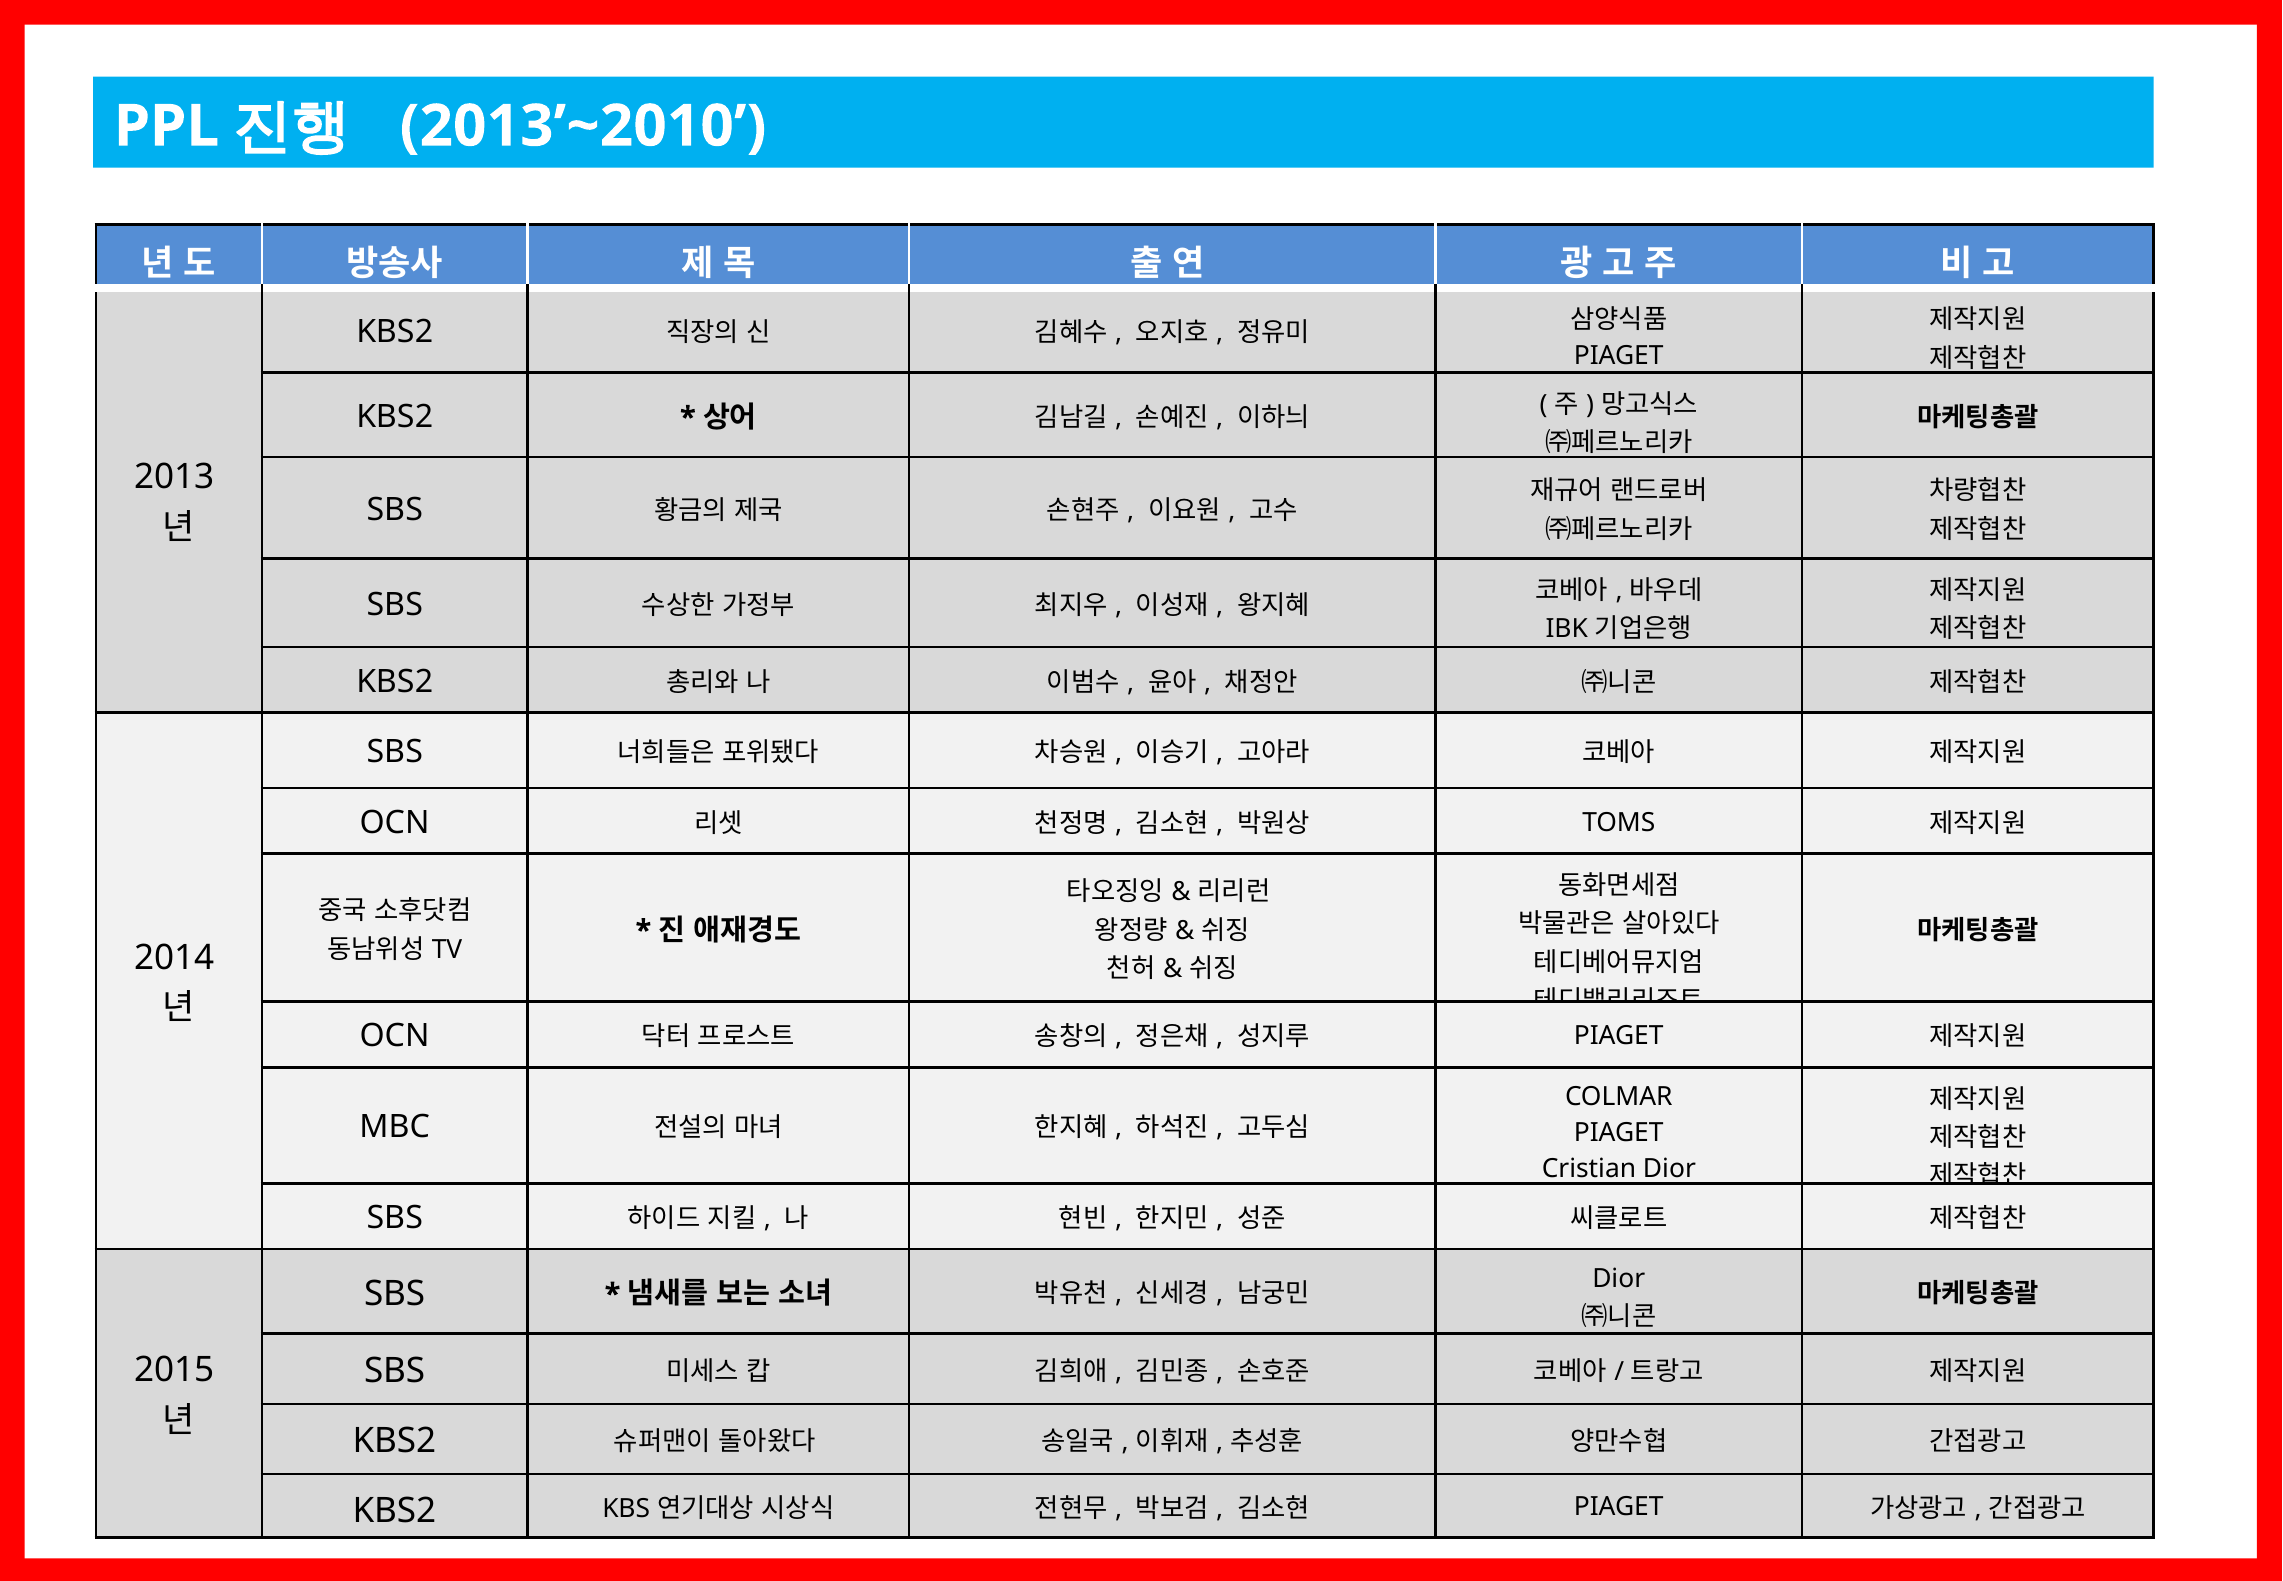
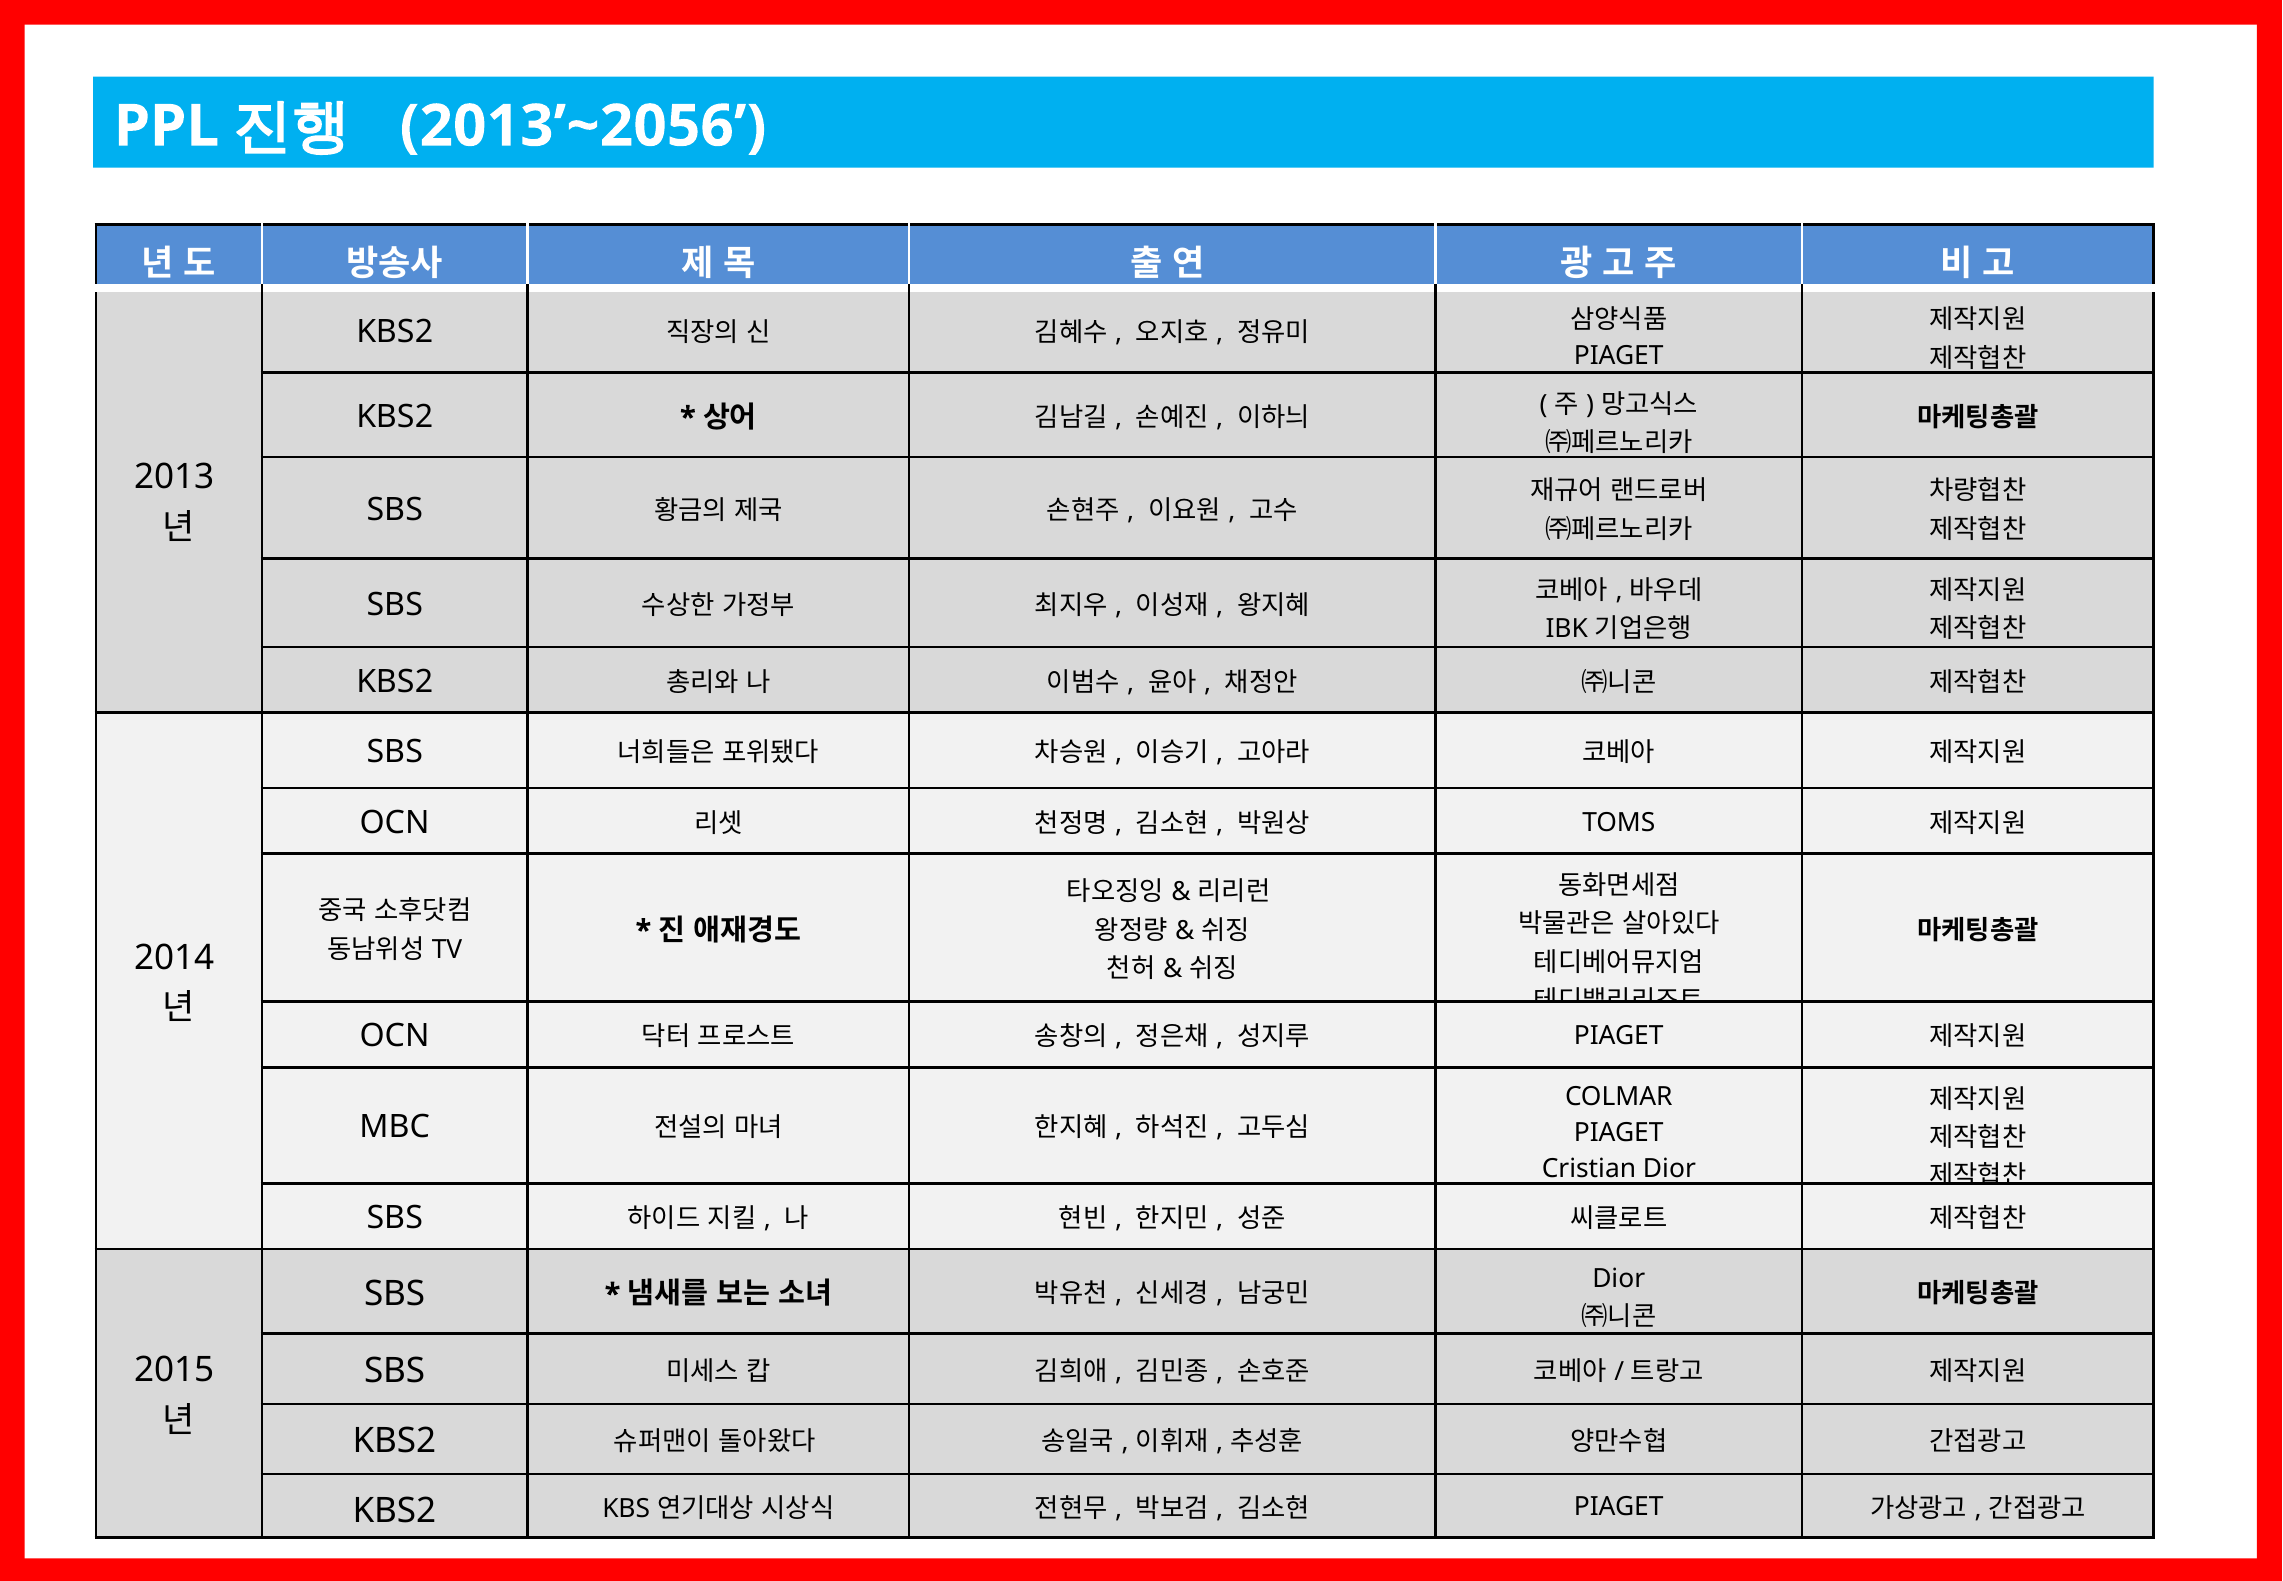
2013’~2010: 2013’~2010 -> 2013’~2056
